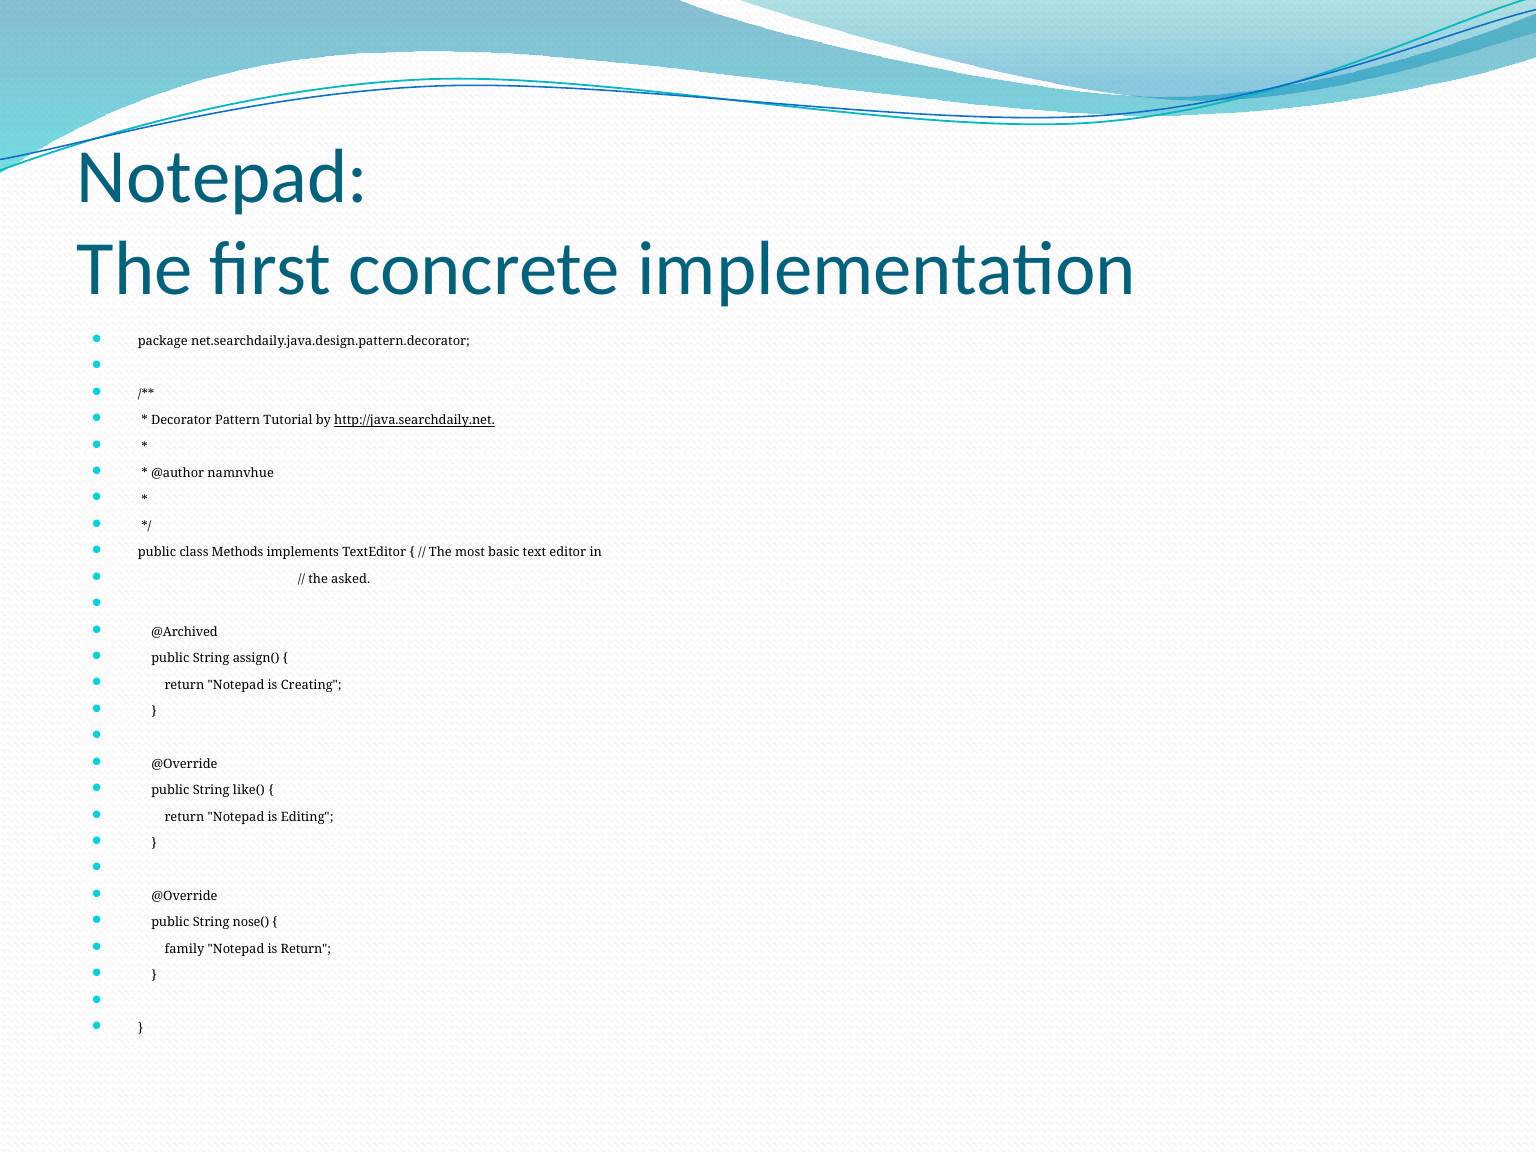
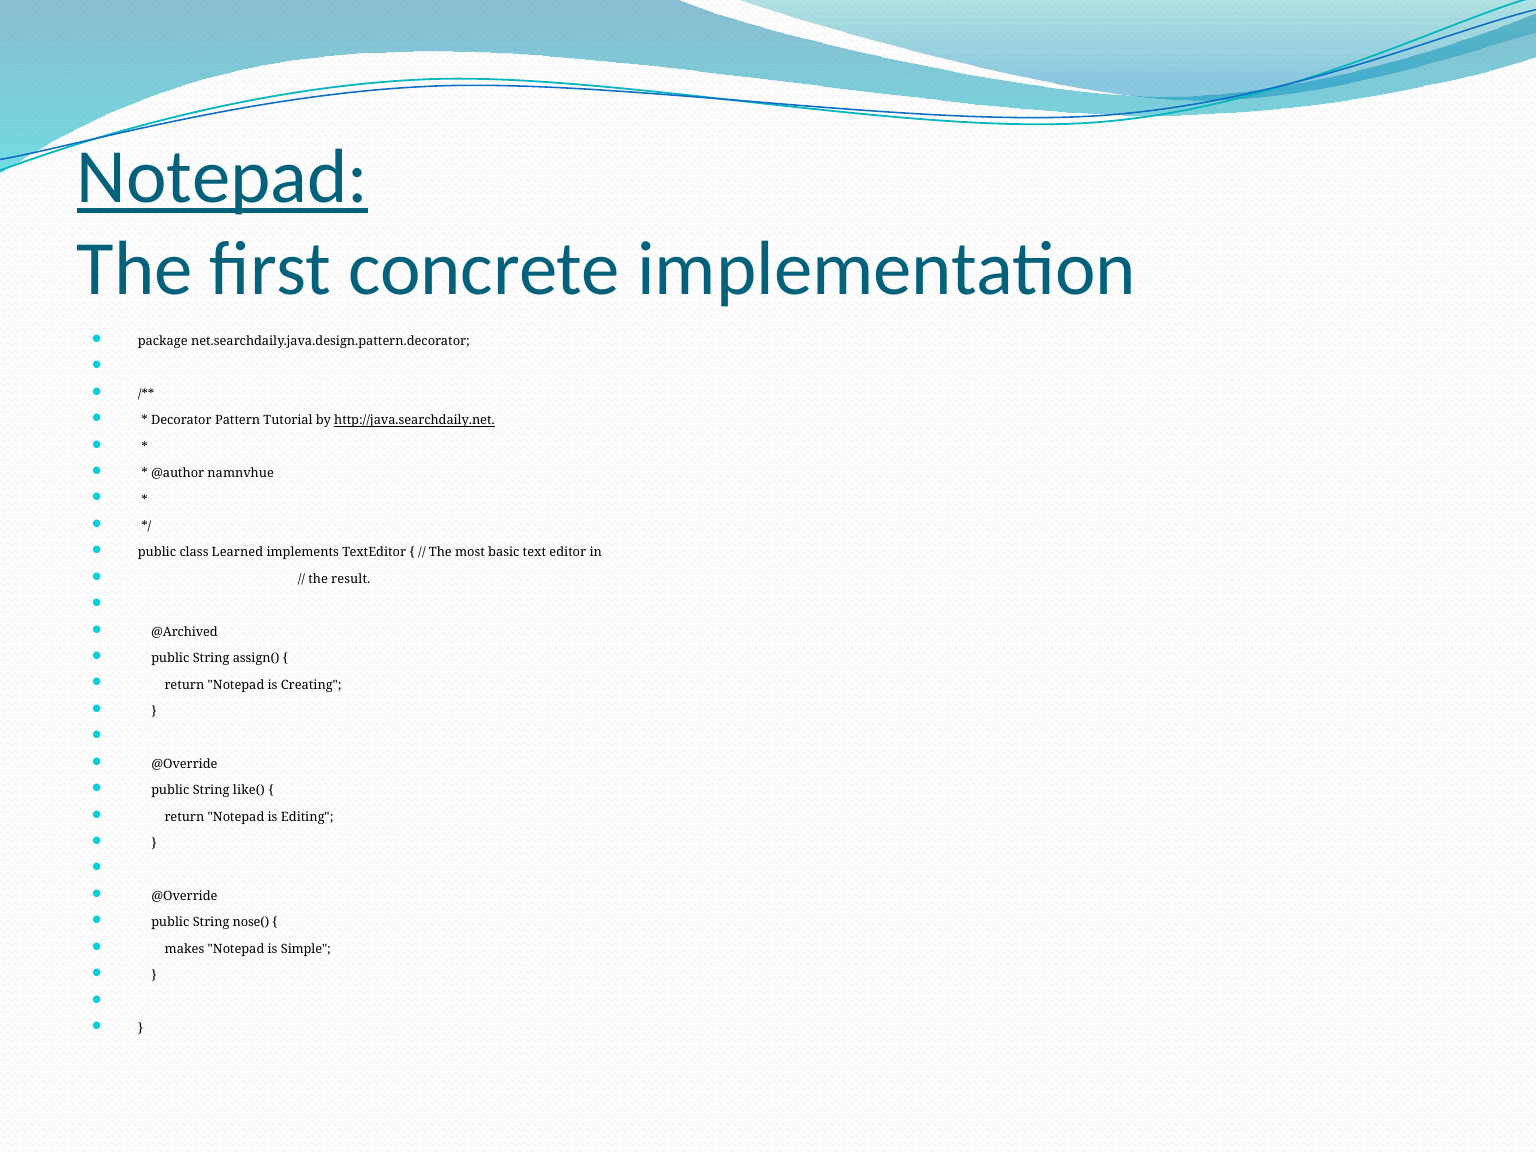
Notepad at (222, 177) underline: none -> present
Methods: Methods -> Learned
asked: asked -> result
family: family -> makes
is Return: Return -> Simple
